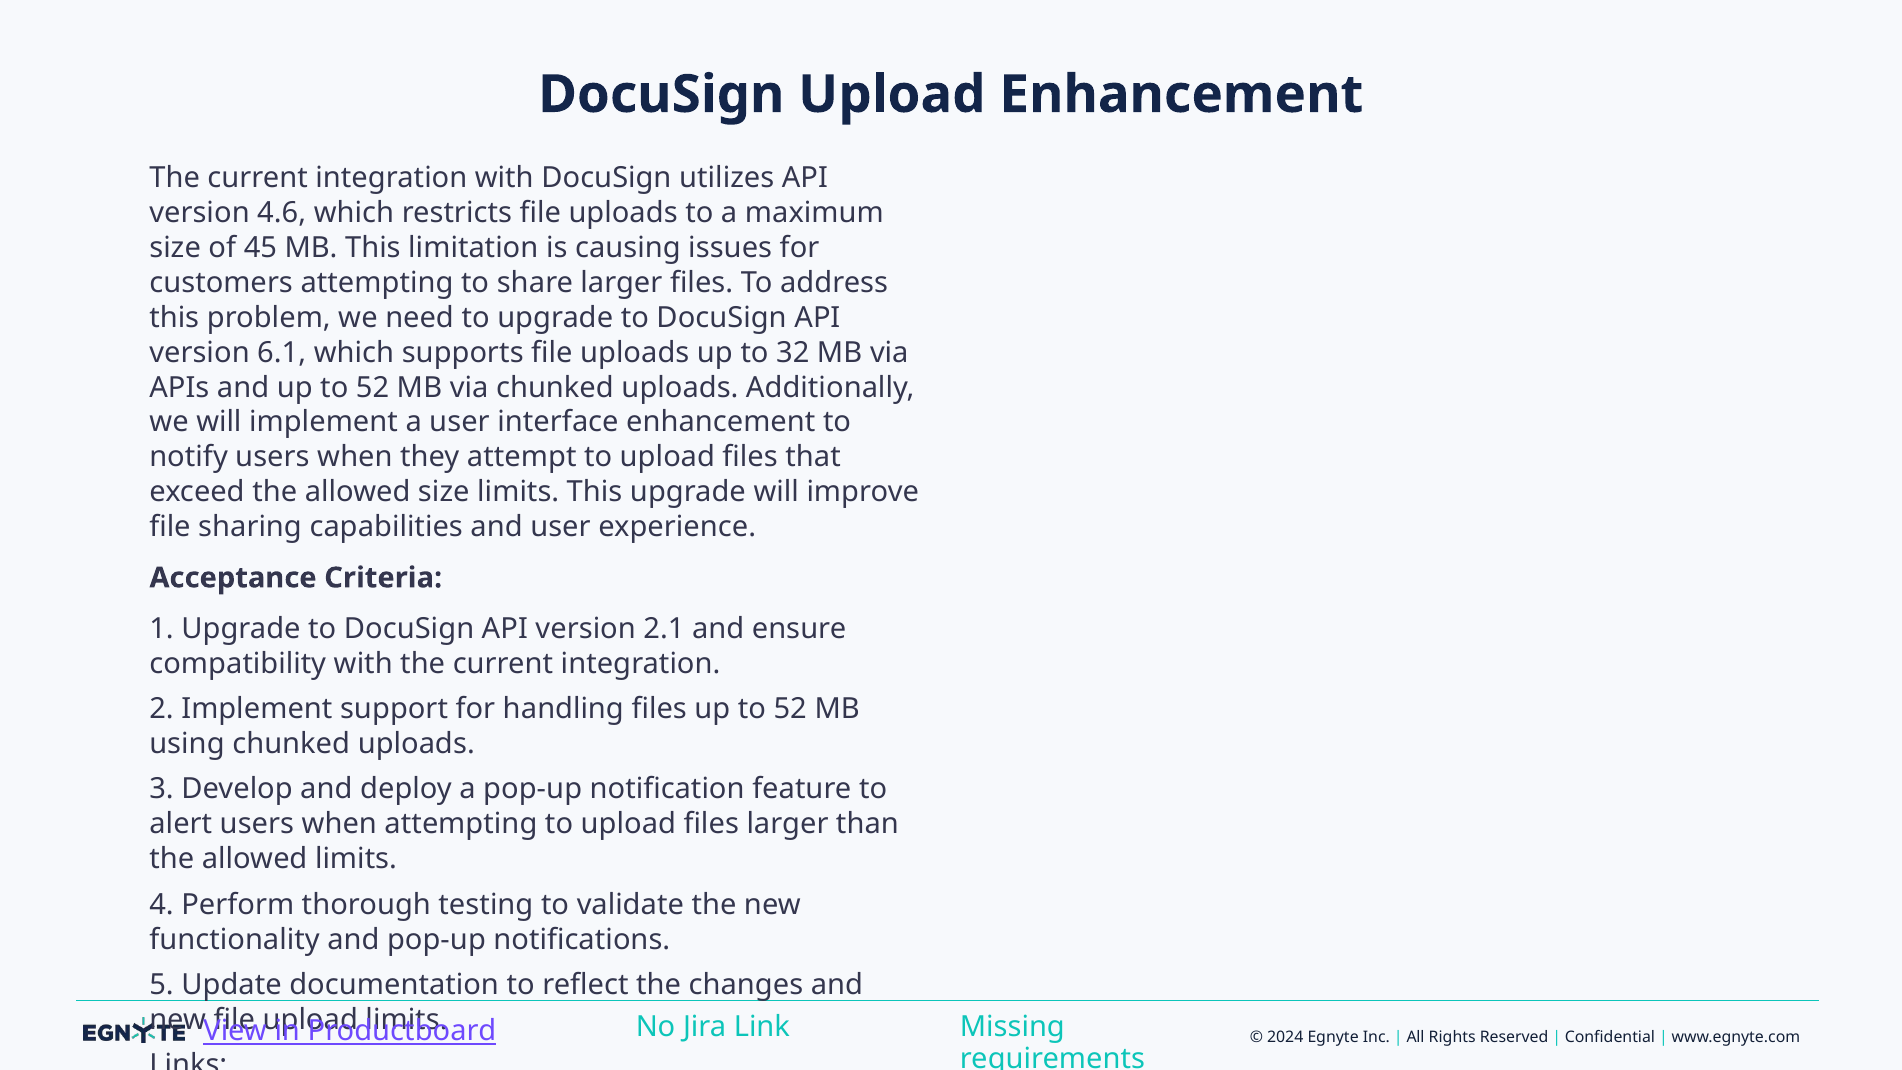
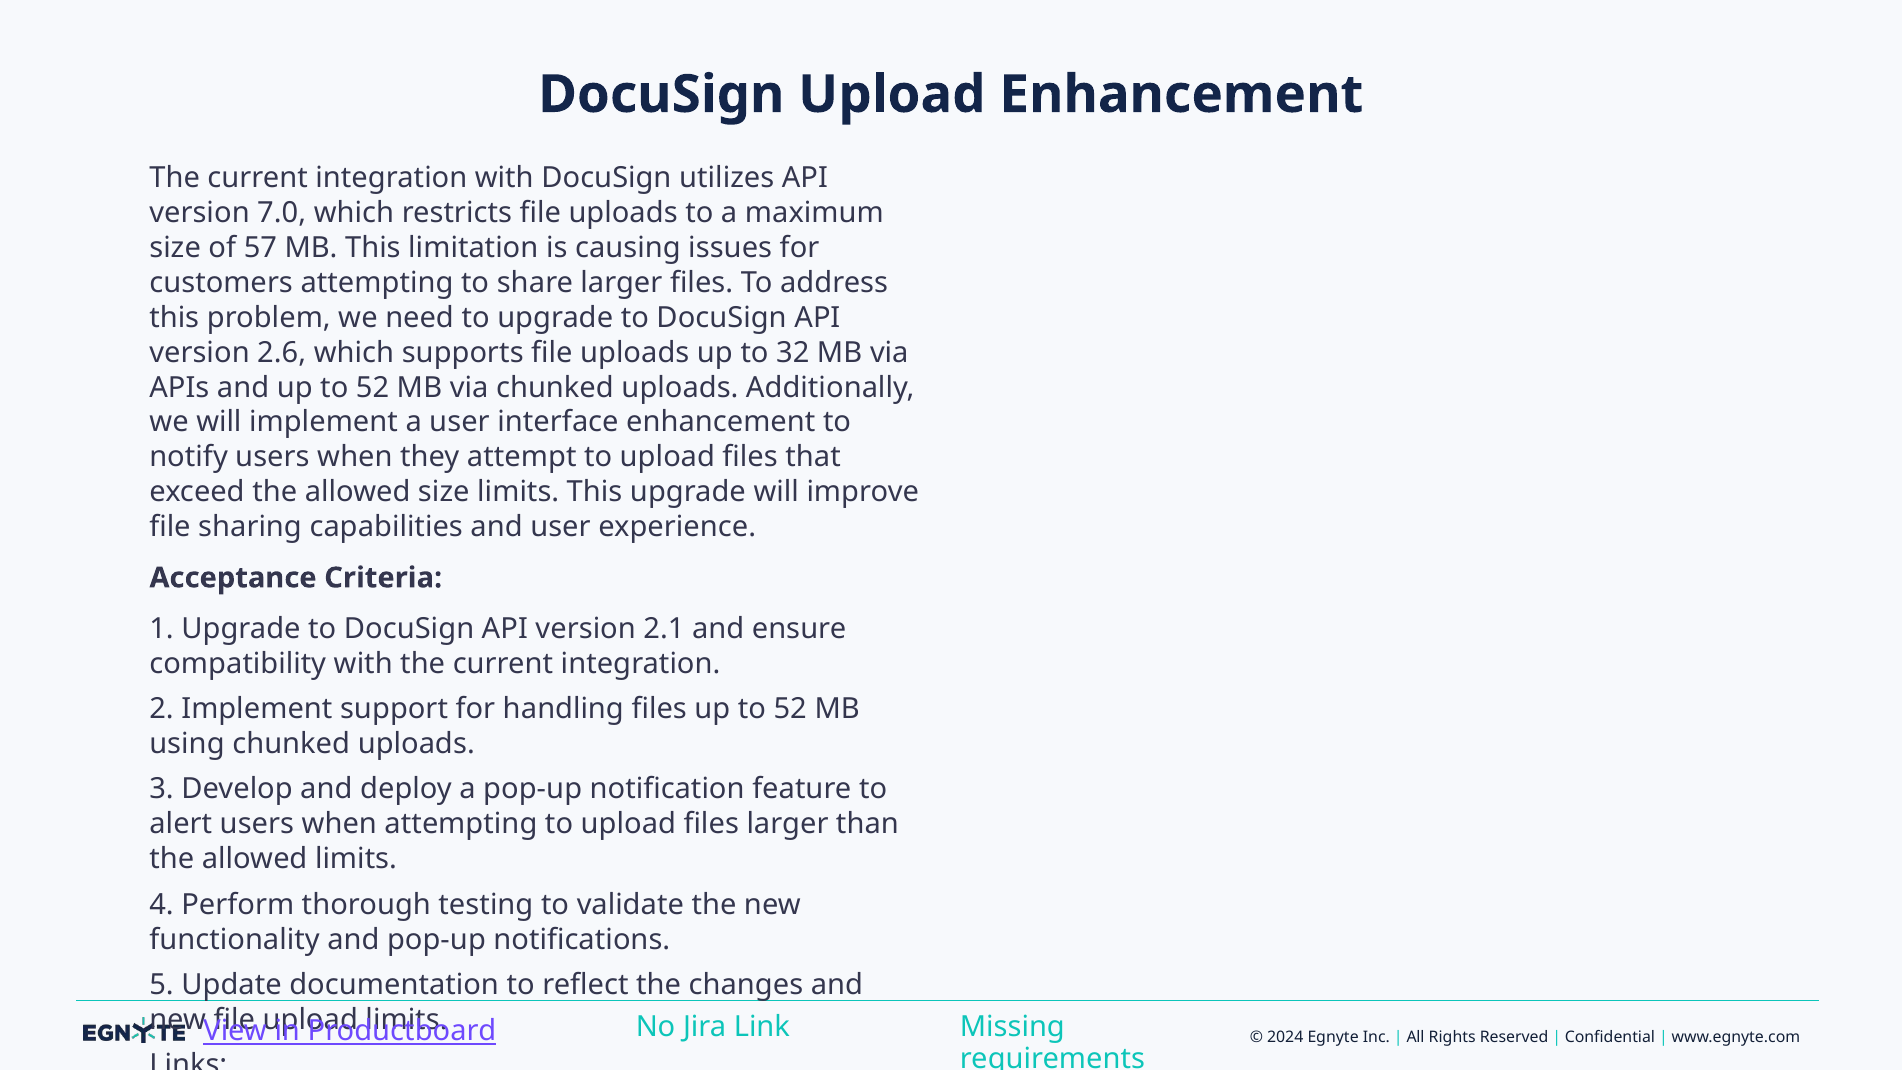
4.6: 4.6 -> 7.0
45: 45 -> 57
6.1: 6.1 -> 2.6
